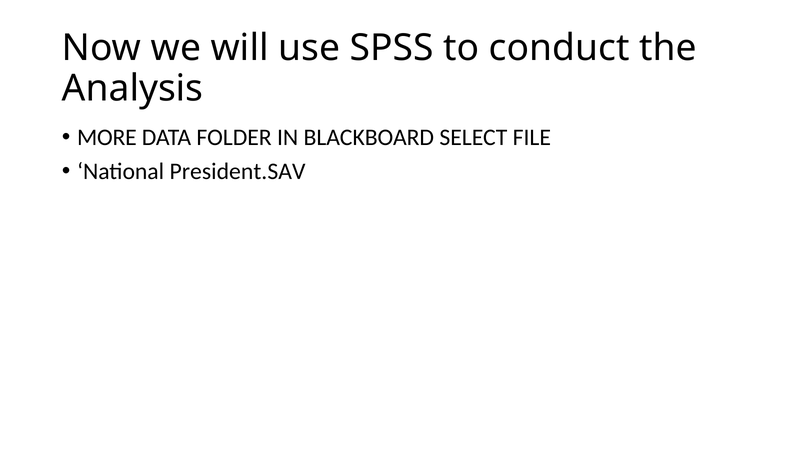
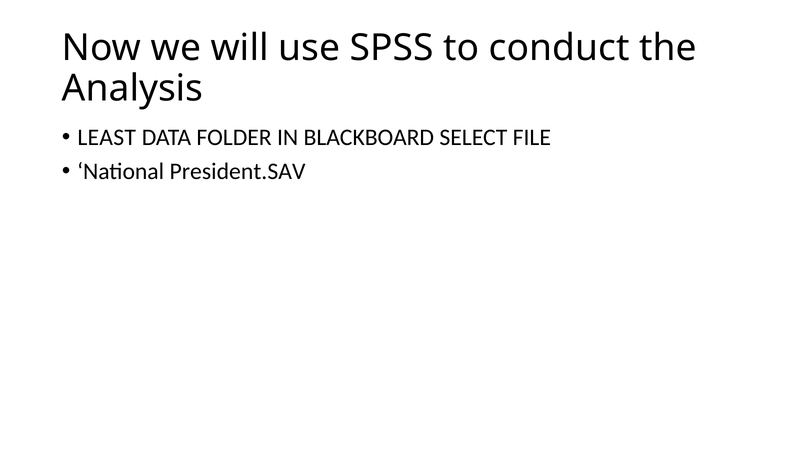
MORE: MORE -> LEAST
